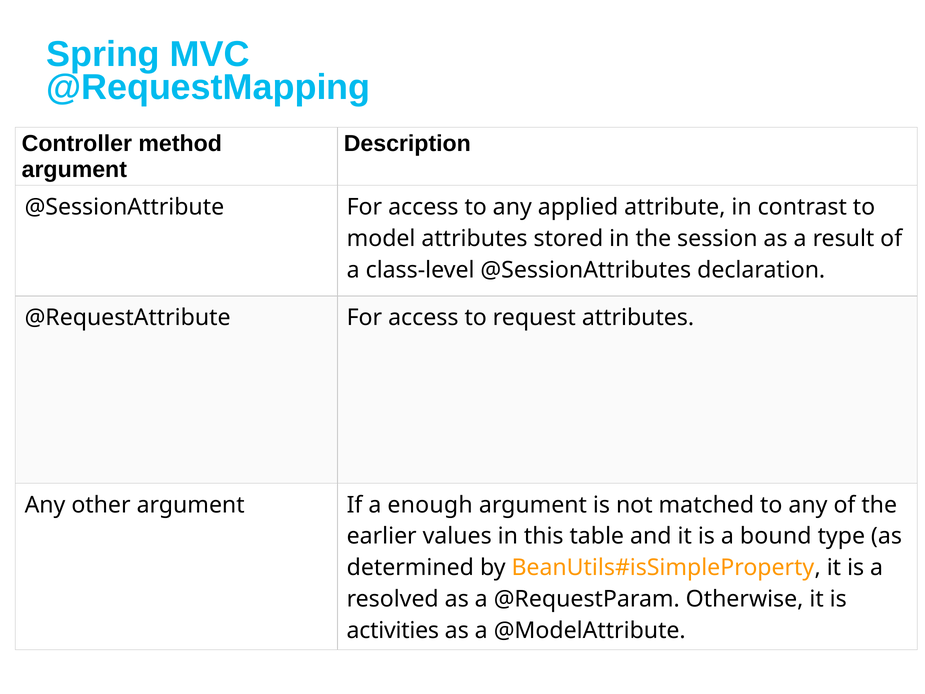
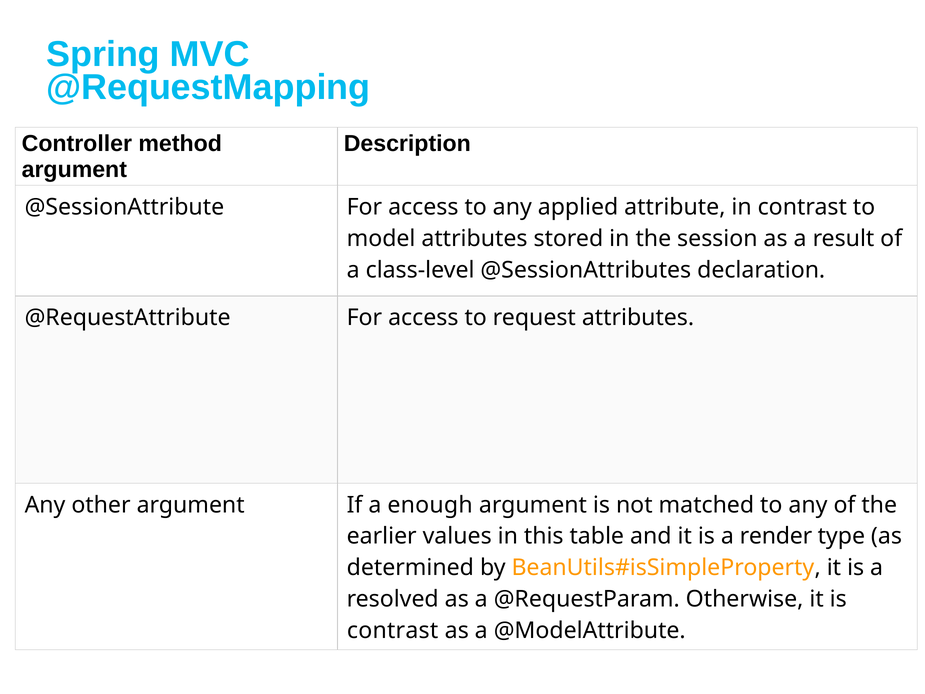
bound: bound -> render
activities at (393, 631): activities -> contrast
